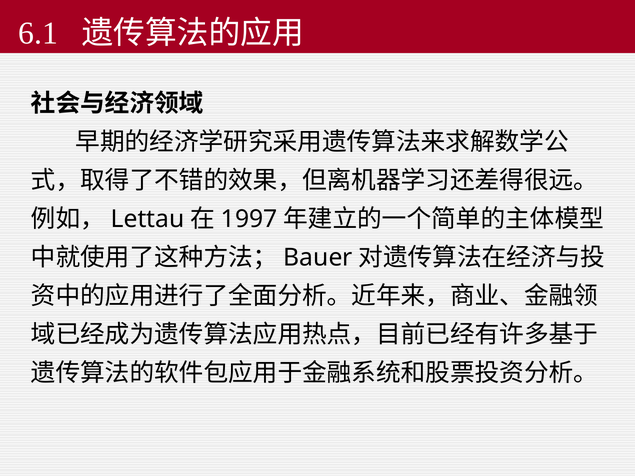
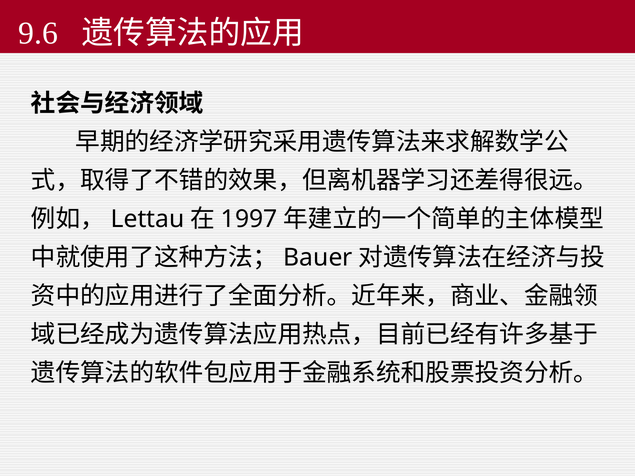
6.1: 6.1 -> 9.6
